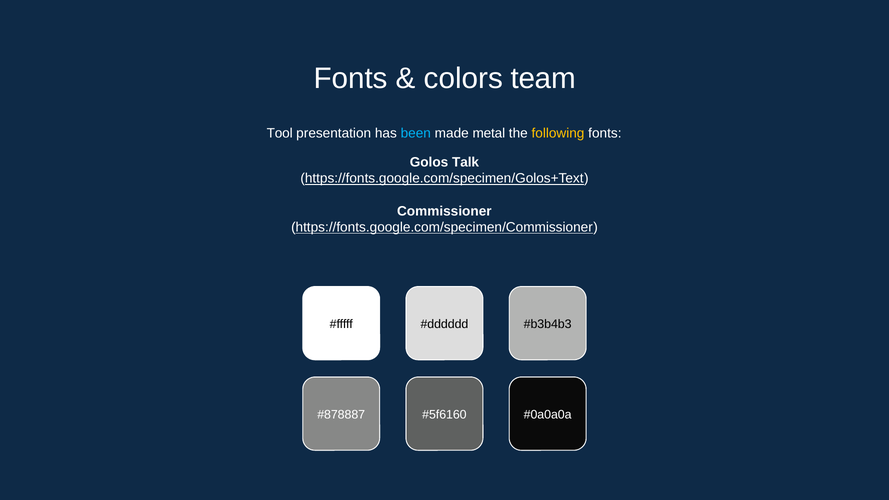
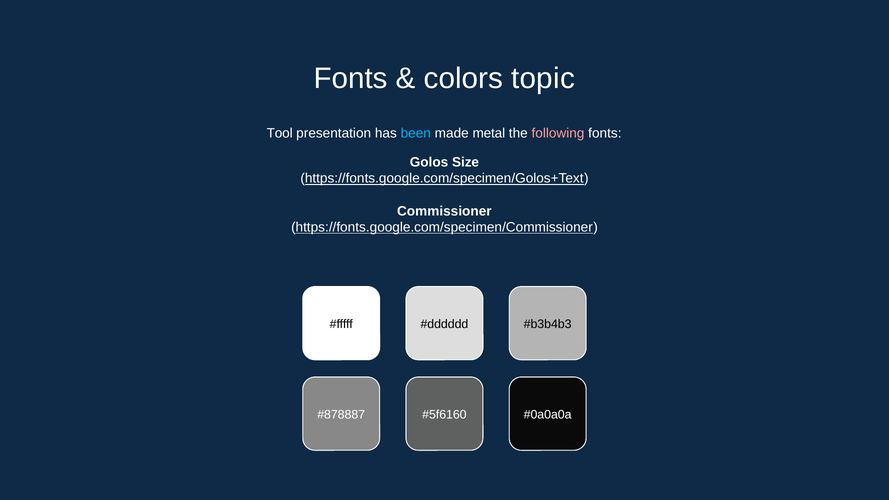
team: team -> topic
following colour: yellow -> pink
Talk: Talk -> Size
